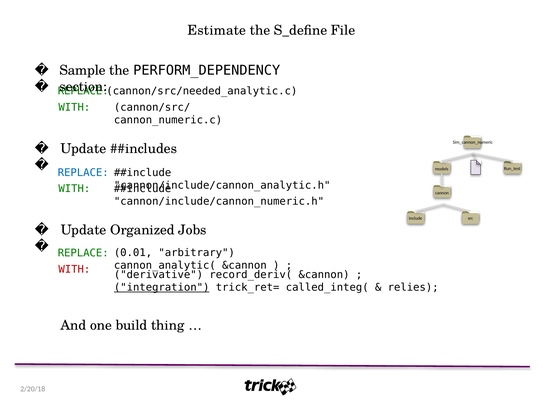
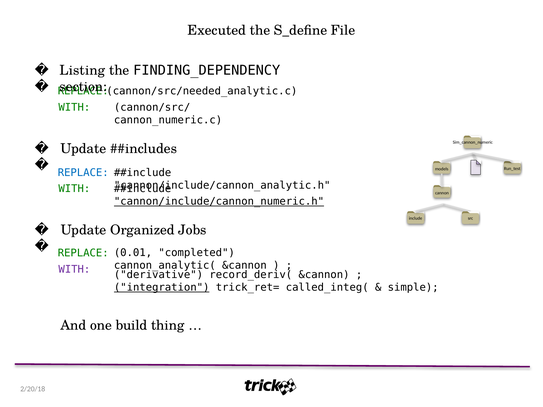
Estimate: Estimate -> Executed
Sample: Sample -> Listing
PERFORM_DEPENDENCY: PERFORM_DEPENDENCY -> FINDING_DEPENDENCY
cannon/include/cannon_numeric.h underline: none -> present
arbitrary: arbitrary -> completed
WITH at (74, 269) colour: red -> purple
relies: relies -> simple
